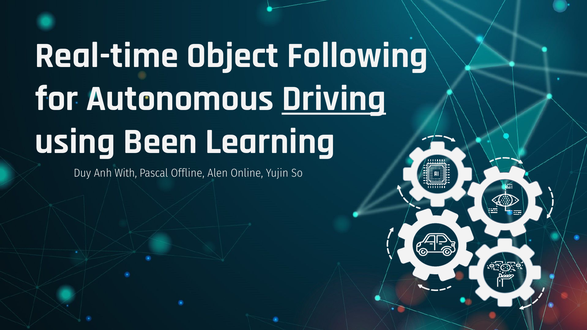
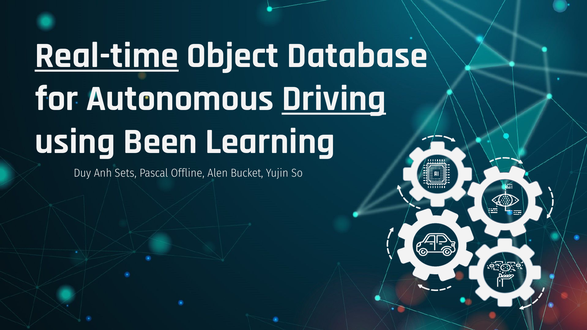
Real-time underline: none -> present
Following: Following -> Database
With: With -> Sets
Online: Online -> Bucket
